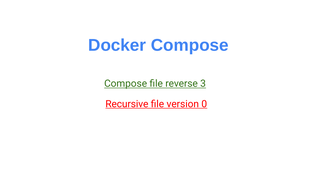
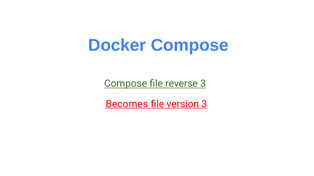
Recursive: Recursive -> Becomes
version 0: 0 -> 3
